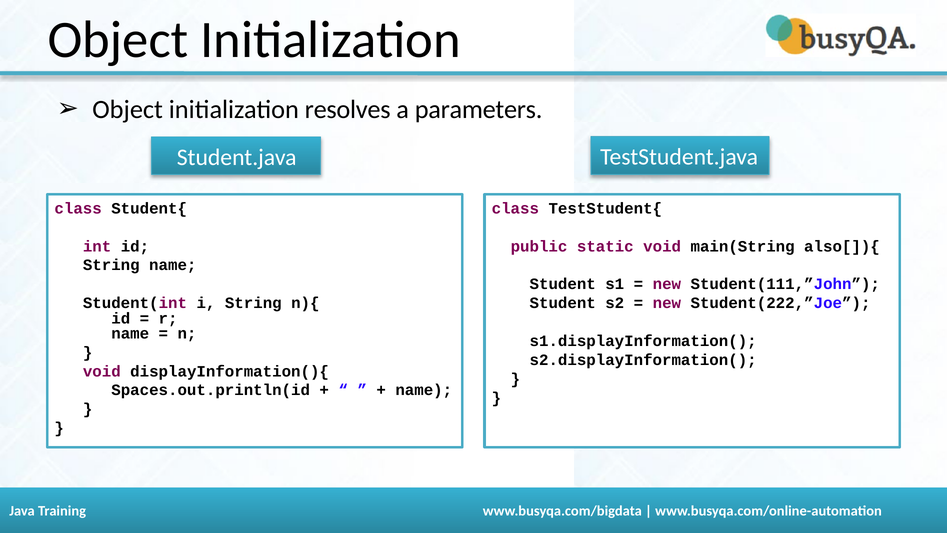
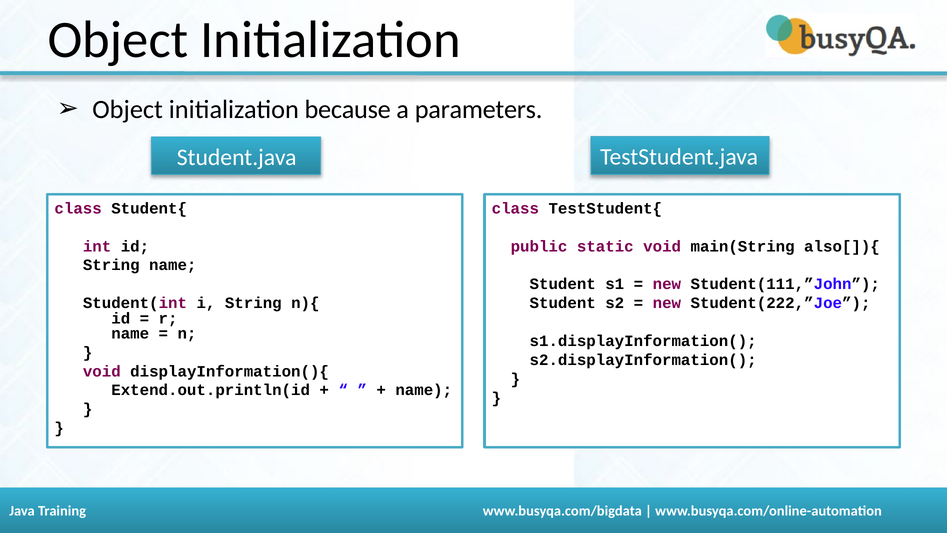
resolves: resolves -> because
Spaces.out.println(id: Spaces.out.println(id -> Extend.out.println(id
